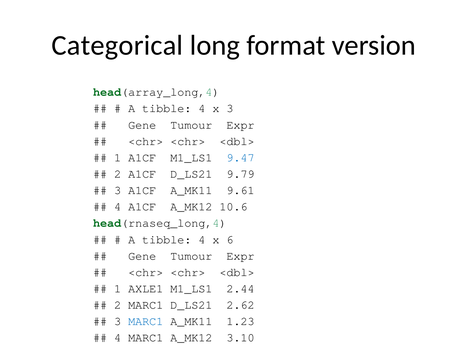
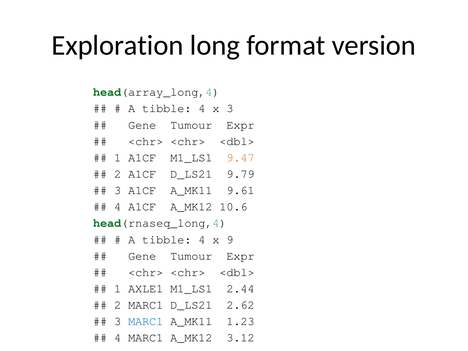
Categorical: Categorical -> Exploration
9.47 colour: blue -> orange
6: 6 -> 9
3.10: 3.10 -> 3.12
